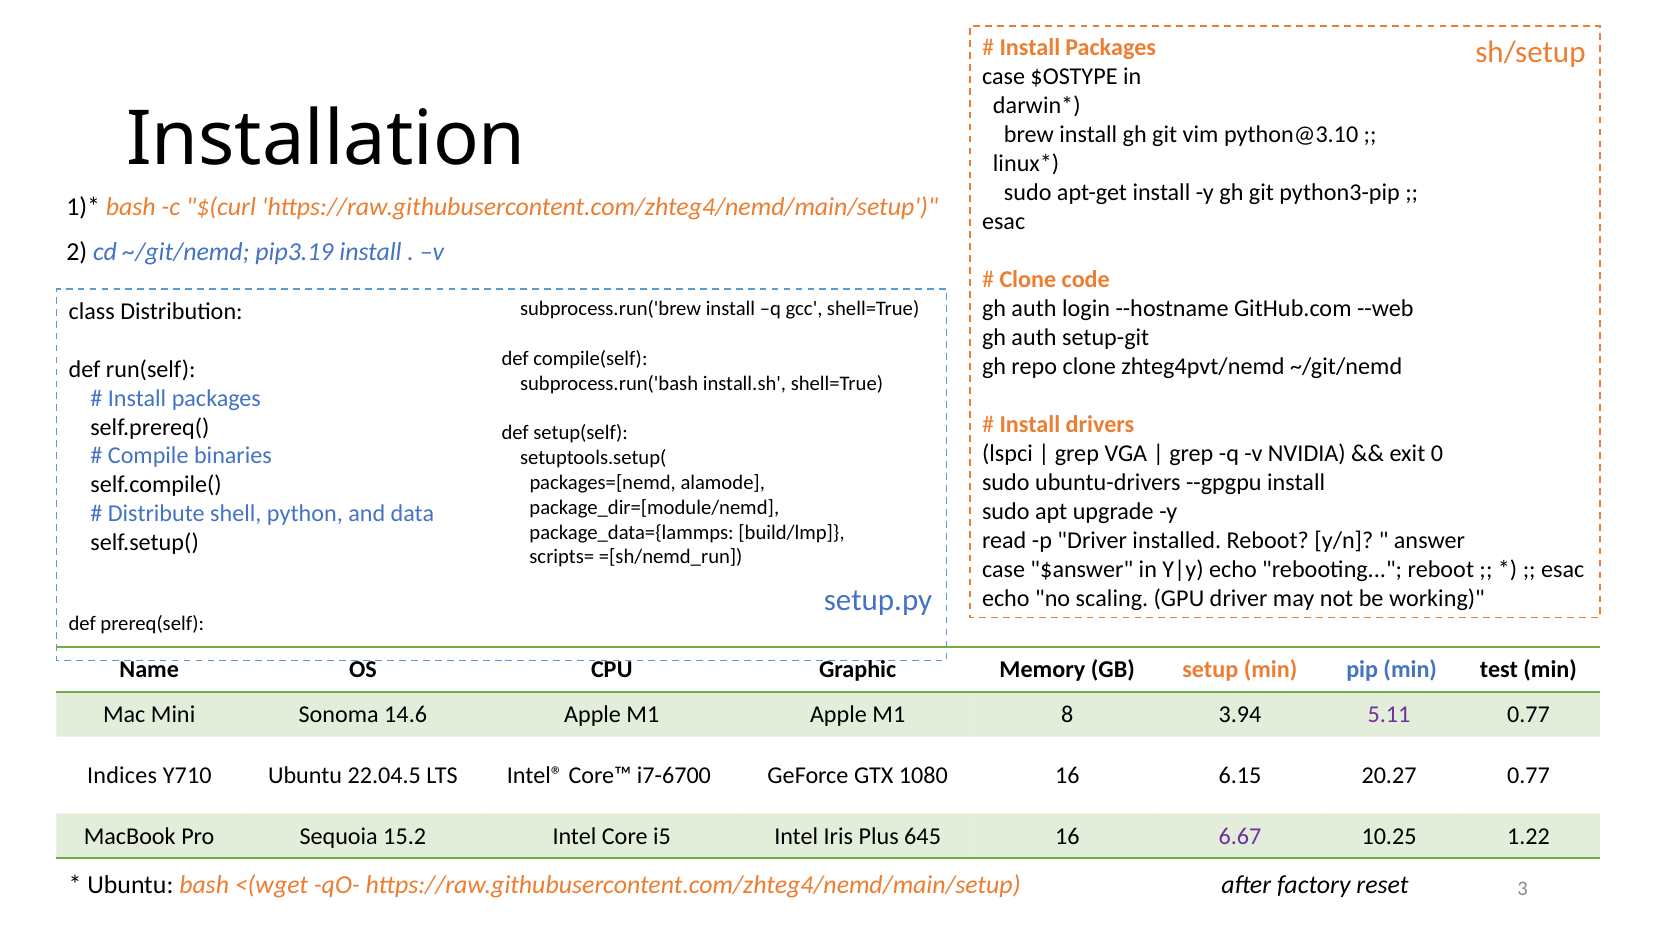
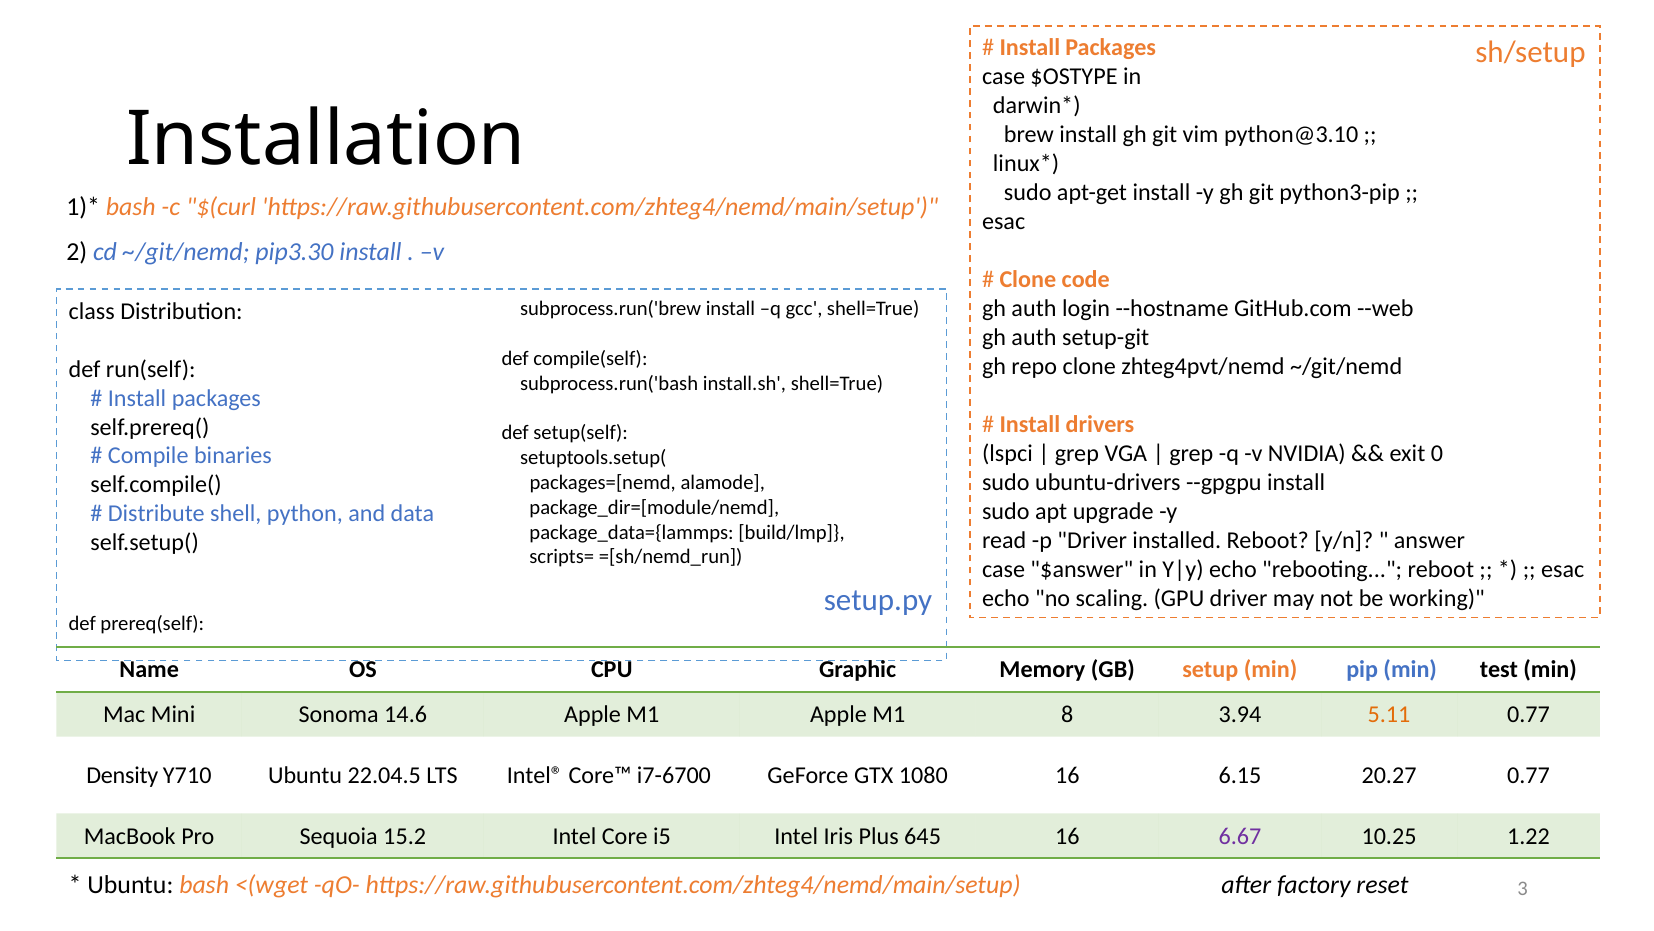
pip3.19: pip3.19 -> pip3.30
5.11 colour: purple -> orange
Indices: Indices -> Density
